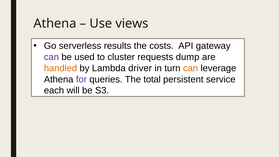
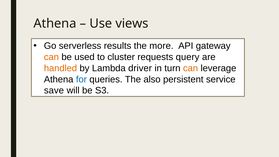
costs: costs -> more
can at (51, 57) colour: purple -> orange
dump: dump -> query
for colour: purple -> blue
total: total -> also
each: each -> save
